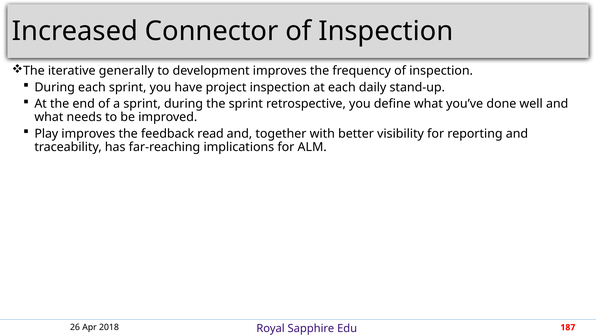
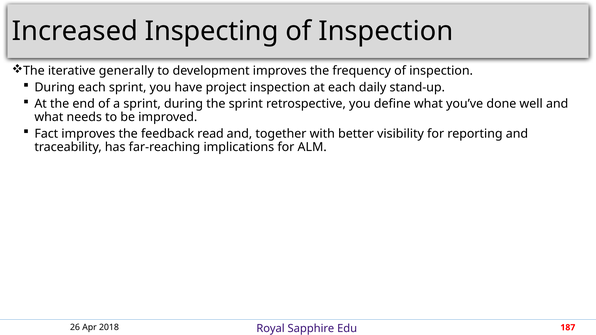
Connector: Connector -> Inspecting
Play: Play -> Fact
